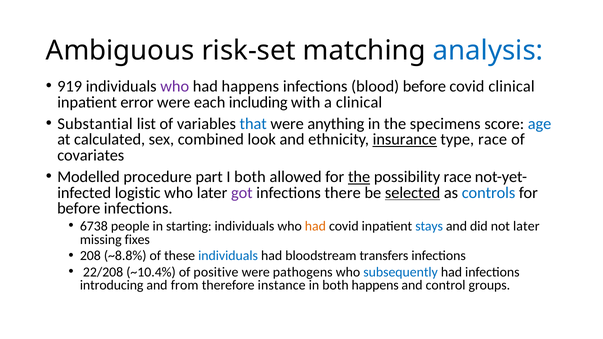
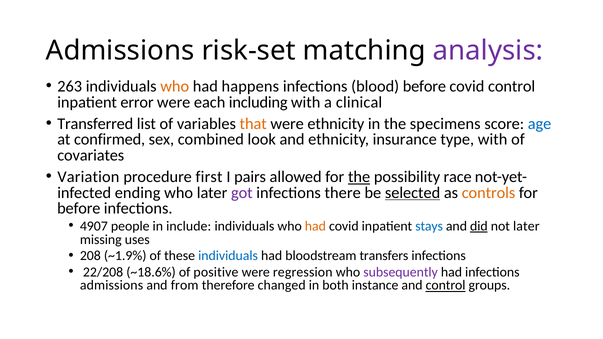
Ambiguous at (120, 51): Ambiguous -> Admissions
analysis colour: blue -> purple
919: 919 -> 263
who at (175, 86) colour: purple -> orange
covid clinical: clinical -> control
Substantial: Substantial -> Transferred
that colour: blue -> orange
were anything: anything -> ethnicity
calculated: calculated -> confirmed
insurance underline: present -> none
type race: race -> with
Modelled: Modelled -> Variation
part: part -> first
I both: both -> pairs
logistic: logistic -> ending
controls colour: blue -> orange
6738: 6738 -> 4907
starting: starting -> include
did underline: none -> present
fixes: fixes -> uses
~8.8%: ~8.8% -> ~1.9%
~10.4%: ~10.4% -> ~18.6%
pathogens: pathogens -> regression
subsequently colour: blue -> purple
introducing at (112, 286): introducing -> admissions
instance: instance -> changed
both happens: happens -> instance
control at (446, 286) underline: none -> present
